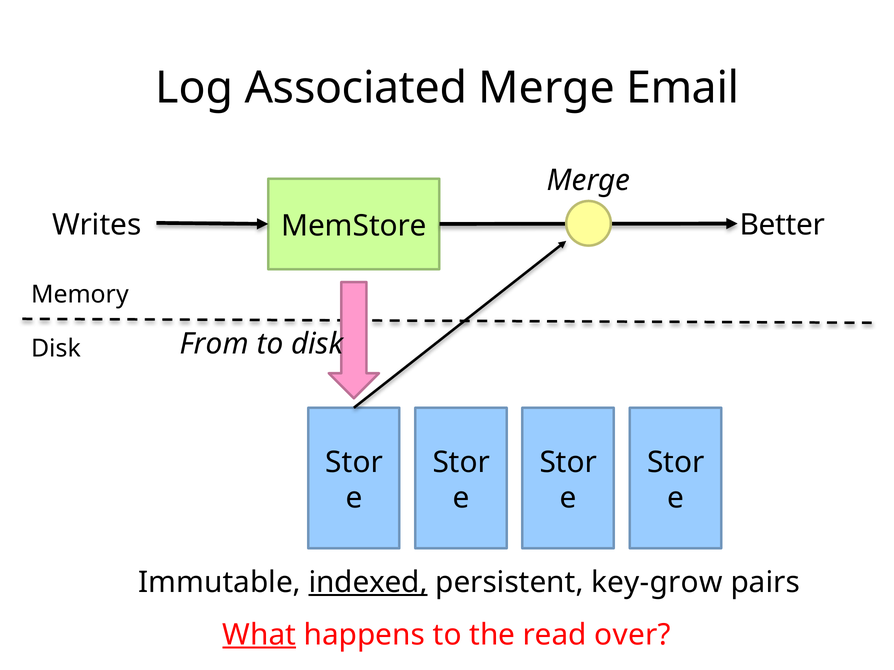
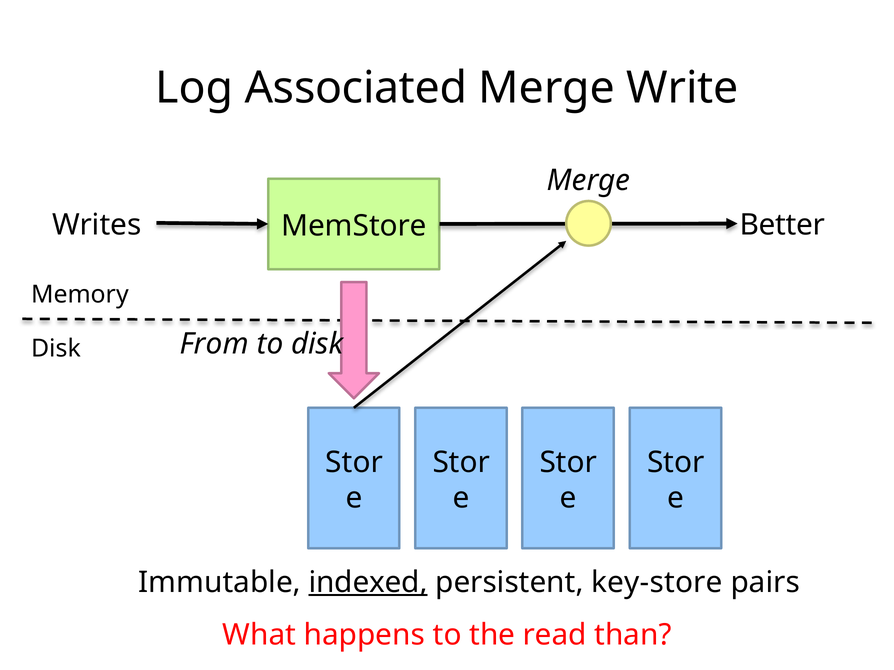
Email: Email -> Write
key-grow: key-grow -> key-store
What underline: present -> none
over: over -> than
